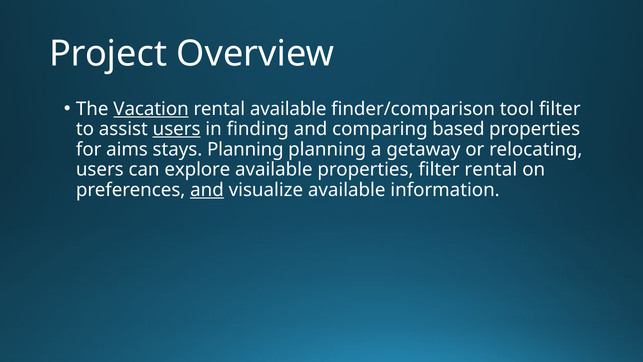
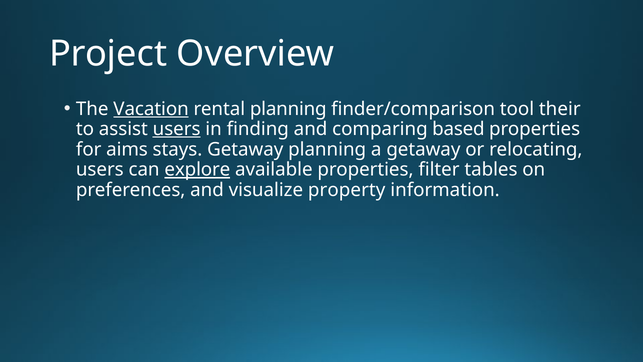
rental available: available -> planning
tool filter: filter -> their
stays Planning: Planning -> Getaway
explore underline: none -> present
filter rental: rental -> tables
and at (207, 190) underline: present -> none
visualize available: available -> property
